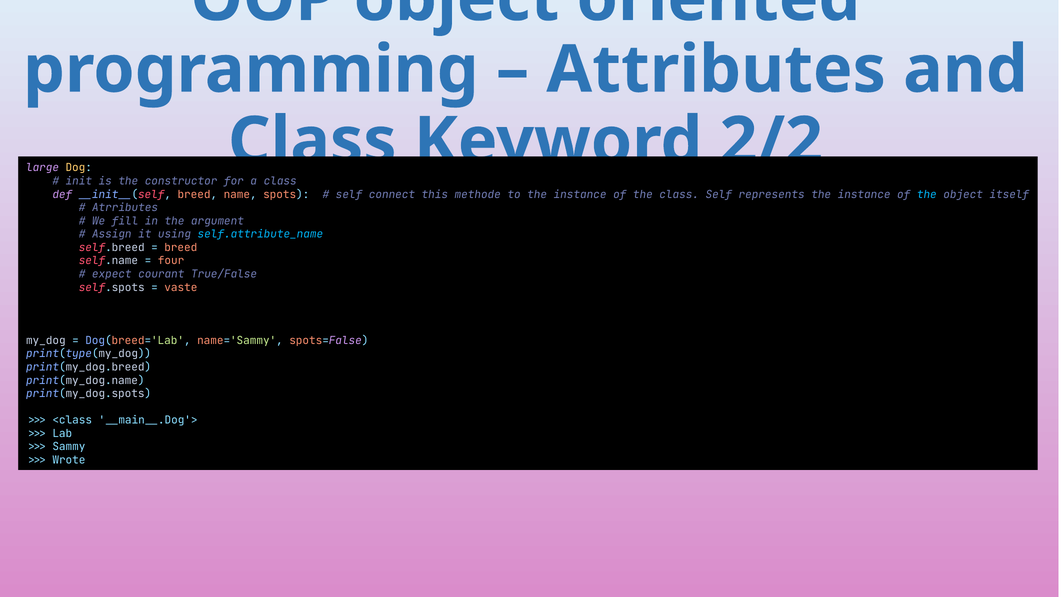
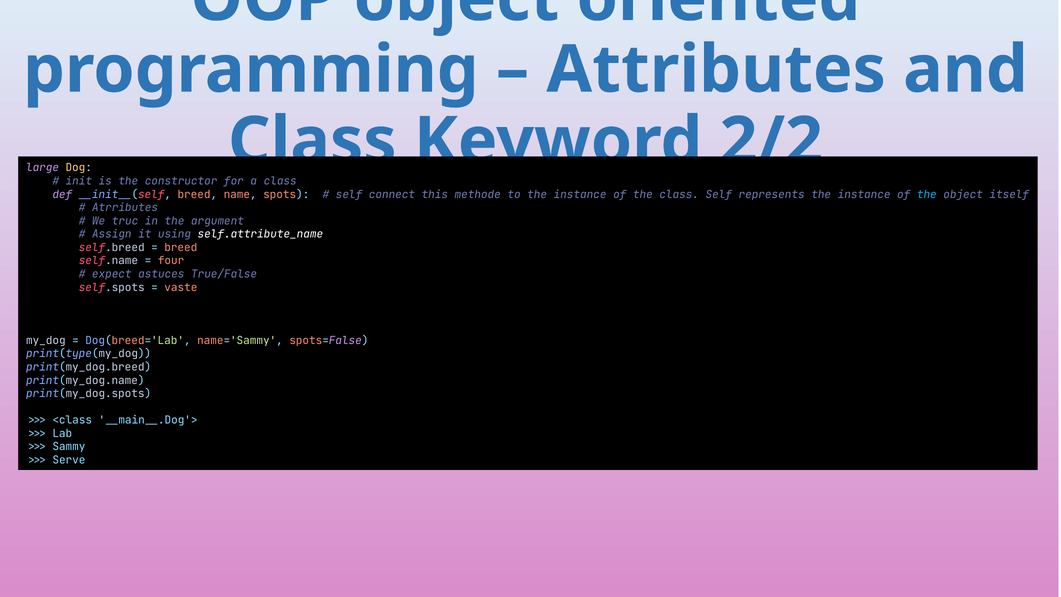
fill: fill -> truc
self.attribute_name colour: light blue -> white
courant: courant -> astuces
Wrote: Wrote -> Serve
